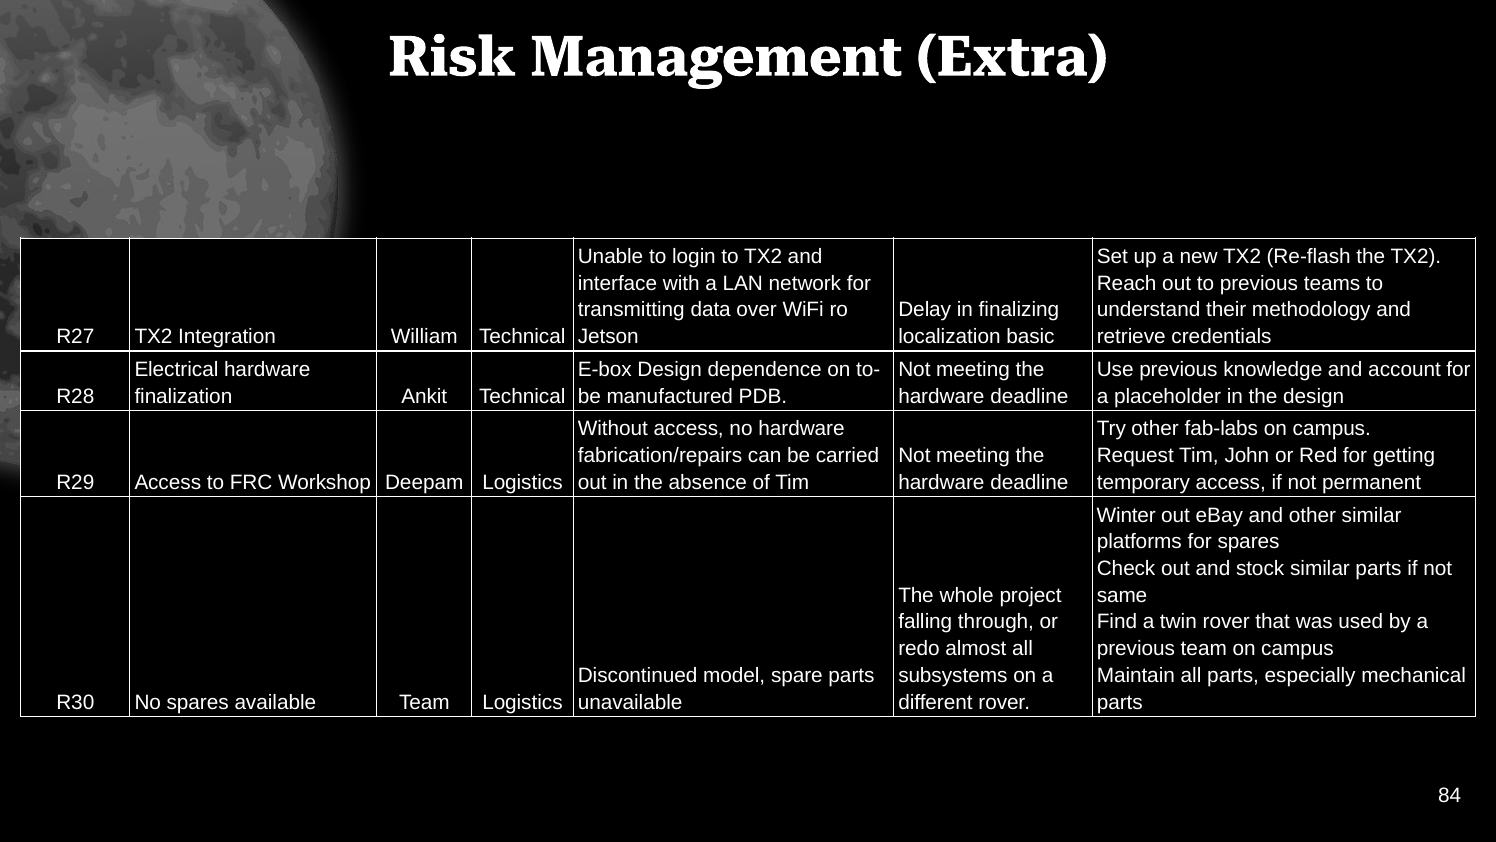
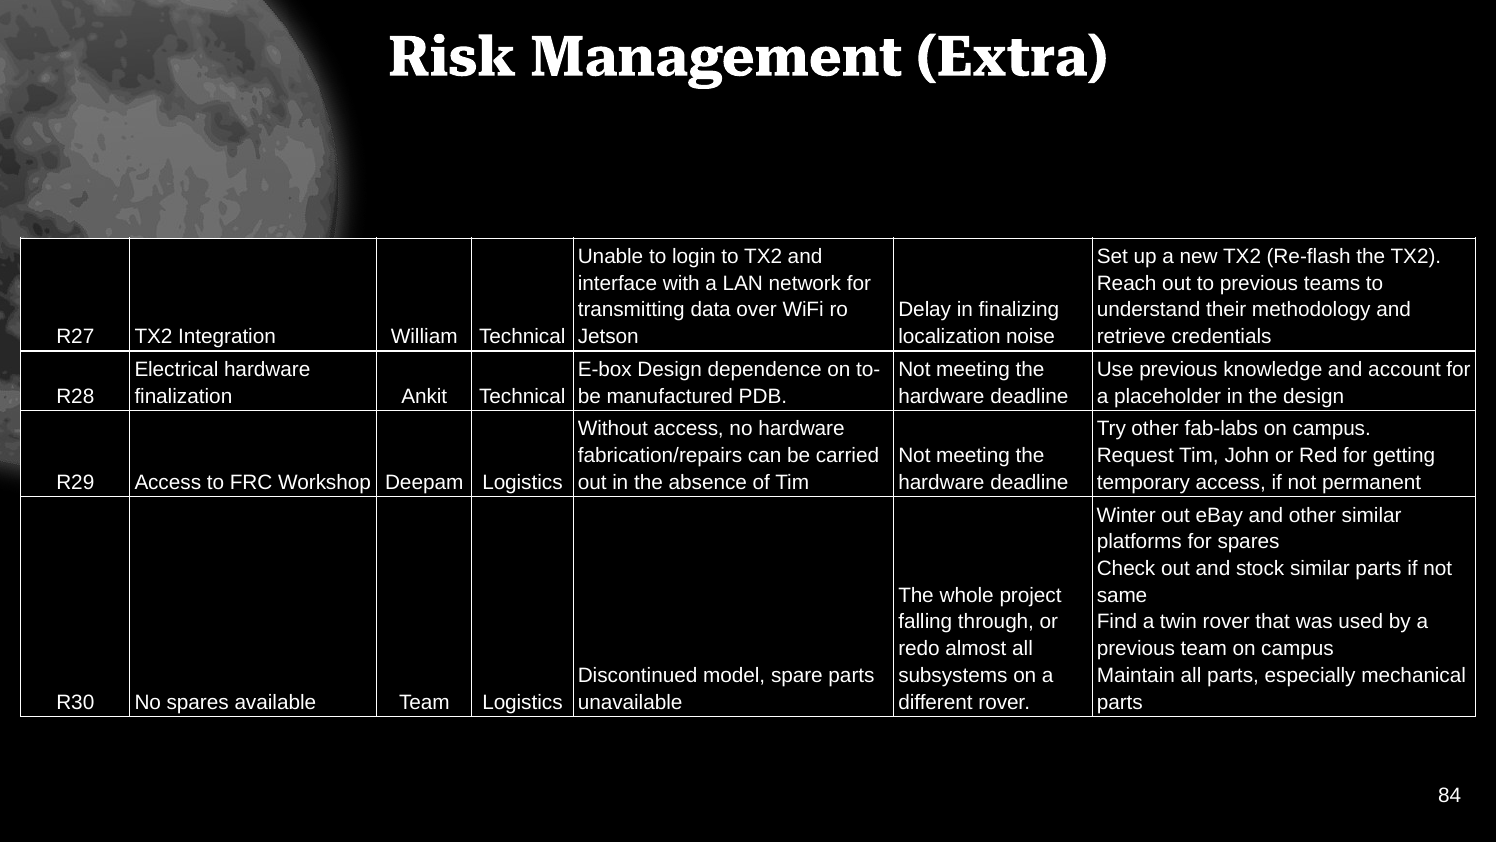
basic: basic -> noise
